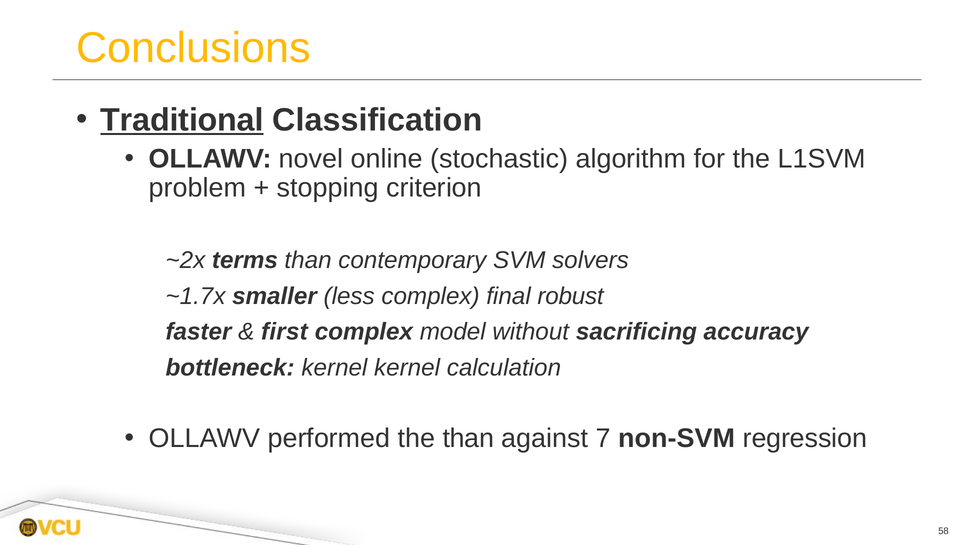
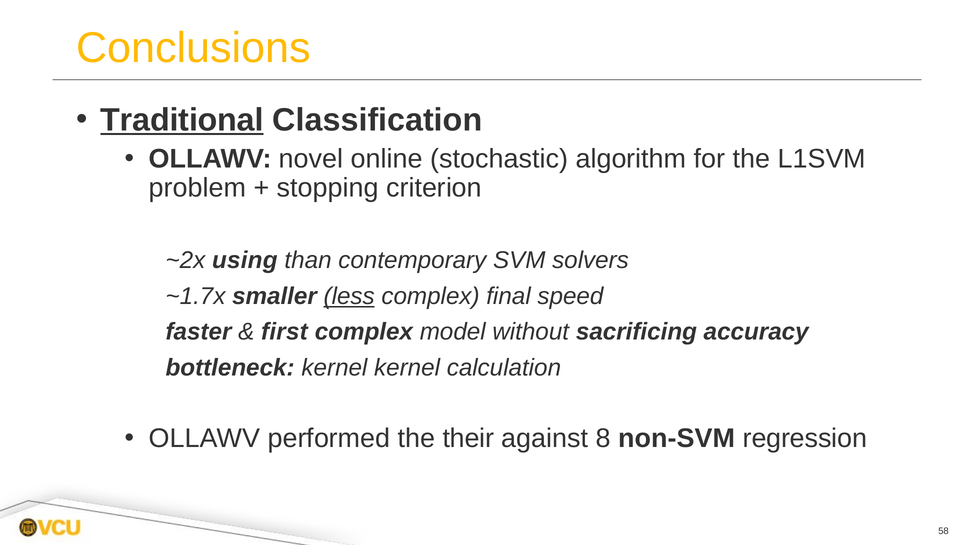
terms: terms -> using
less underline: none -> present
robust: robust -> speed
the than: than -> their
7: 7 -> 8
